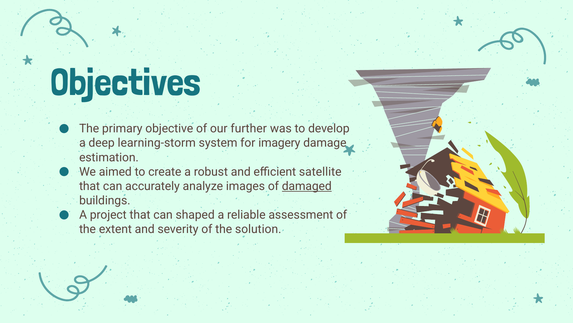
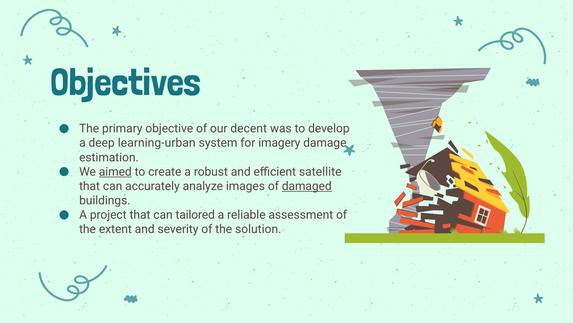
further: further -> decent
learning-storm: learning-storm -> learning-urban
aimed underline: none -> present
shaped: shaped -> tailored
